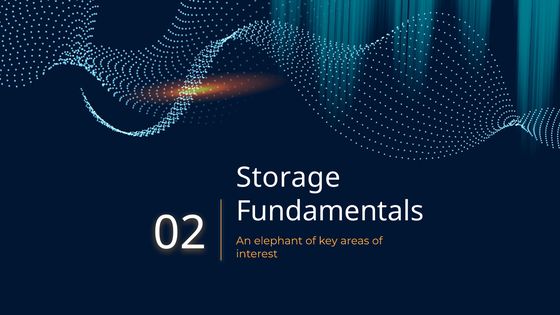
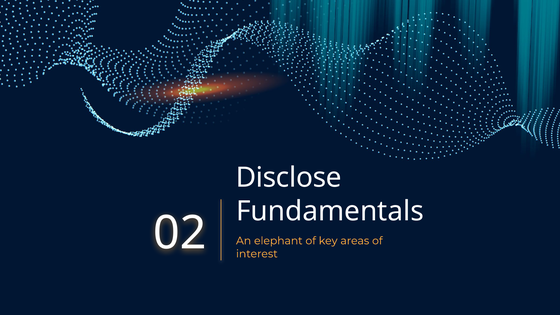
Storage: Storage -> Disclose
